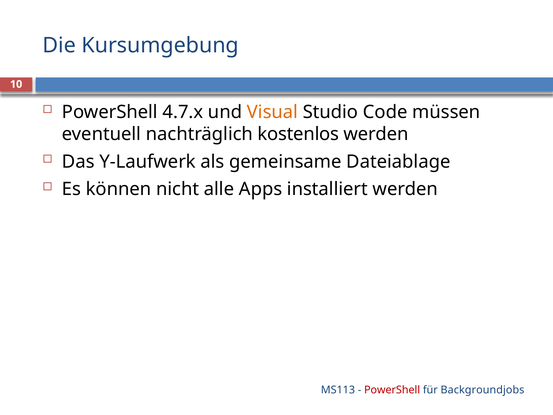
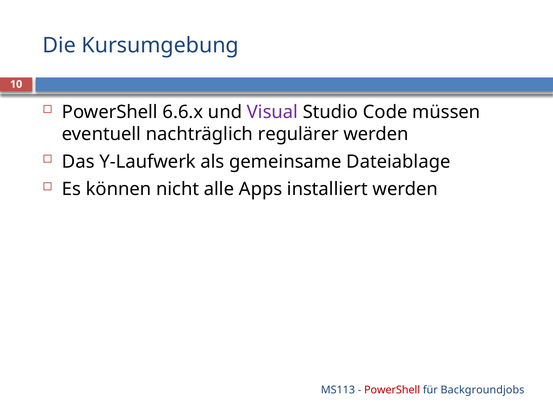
4.7.x: 4.7.x -> 6.6.x
Visual colour: orange -> purple
kostenlos: kostenlos -> regulärer
